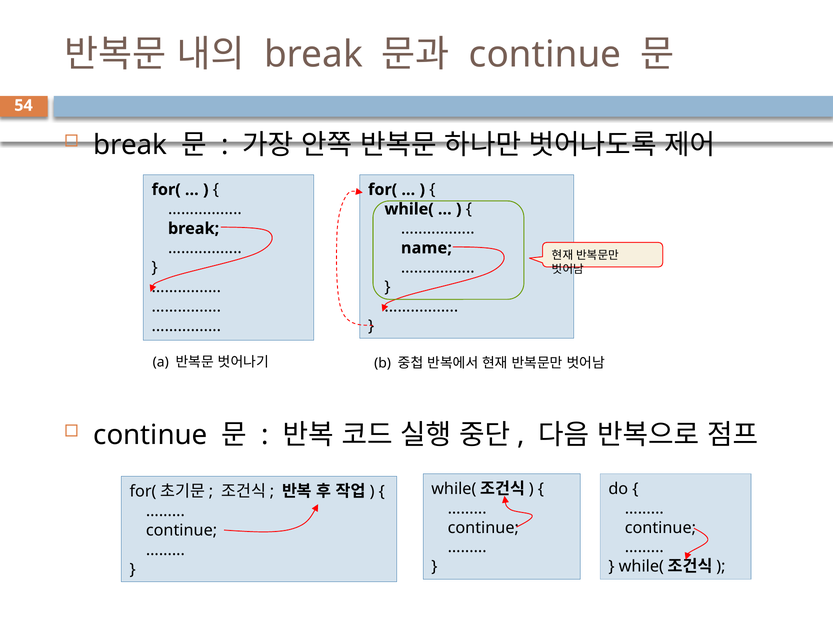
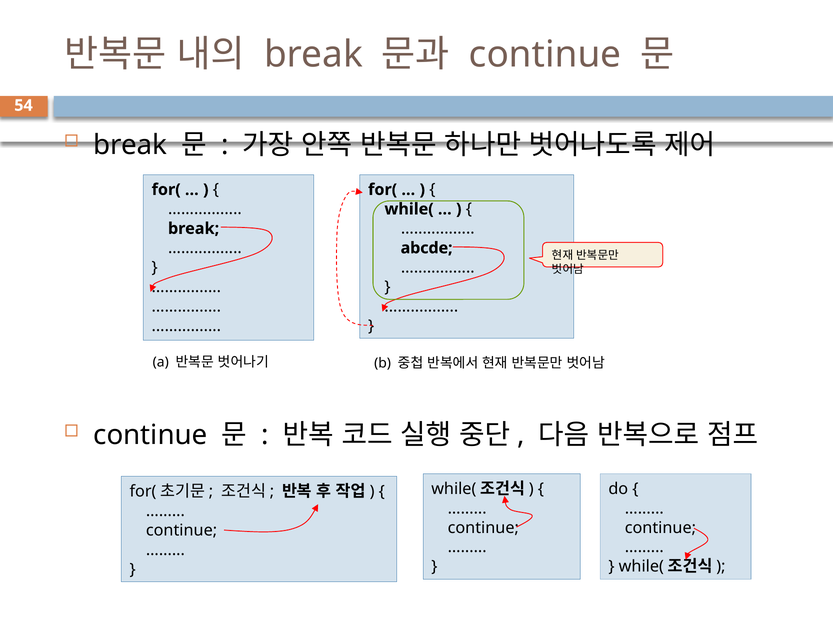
name: name -> abcde
